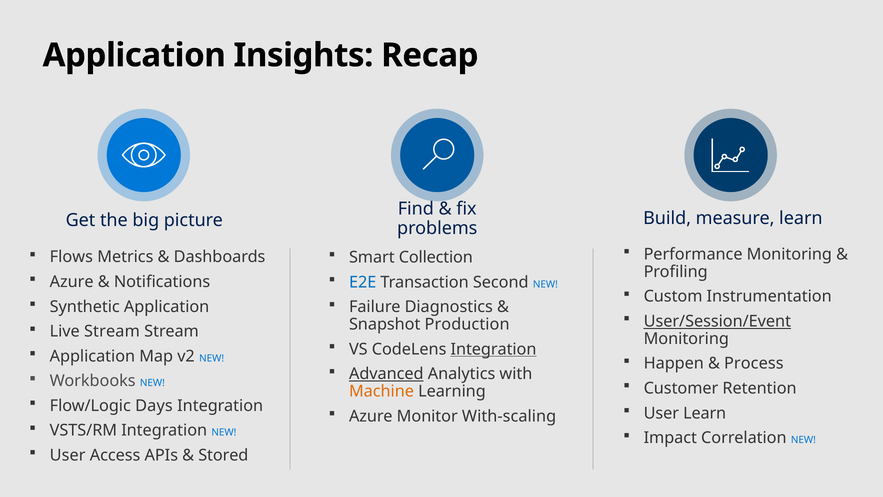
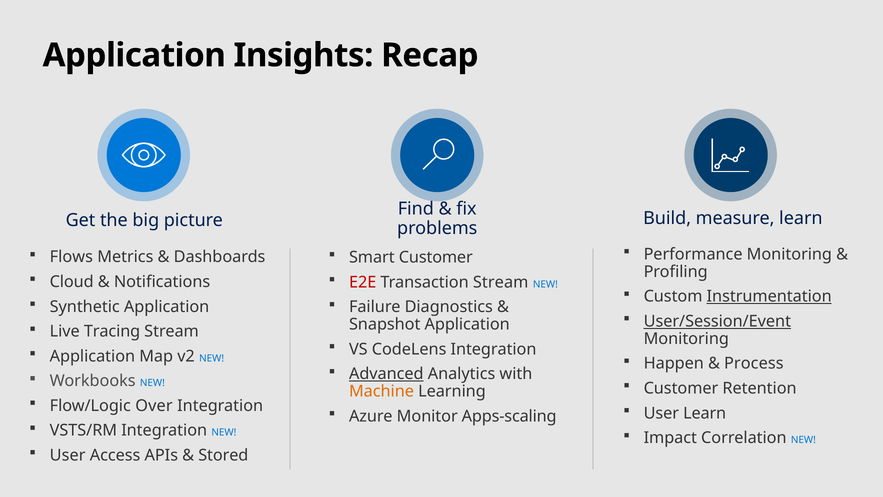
Smart Collection: Collection -> Customer
Azure at (72, 282): Azure -> Cloud
E2E colour: blue -> red
Transaction Second: Second -> Stream
Instrumentation underline: none -> present
Snapshot Production: Production -> Application
Live Stream: Stream -> Tracing
Integration at (494, 349) underline: present -> none
Days: Days -> Over
With-scaling: With-scaling -> Apps-scaling
